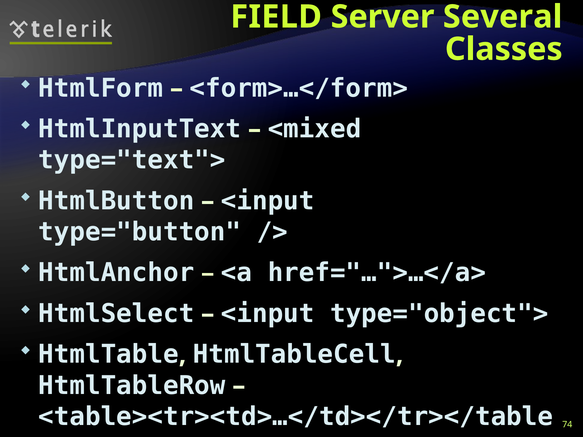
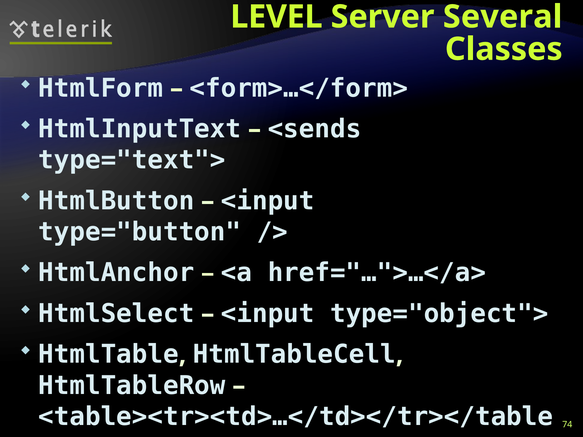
FIELD: FIELD -> LEVEL
<mixed: <mixed -> <sends
